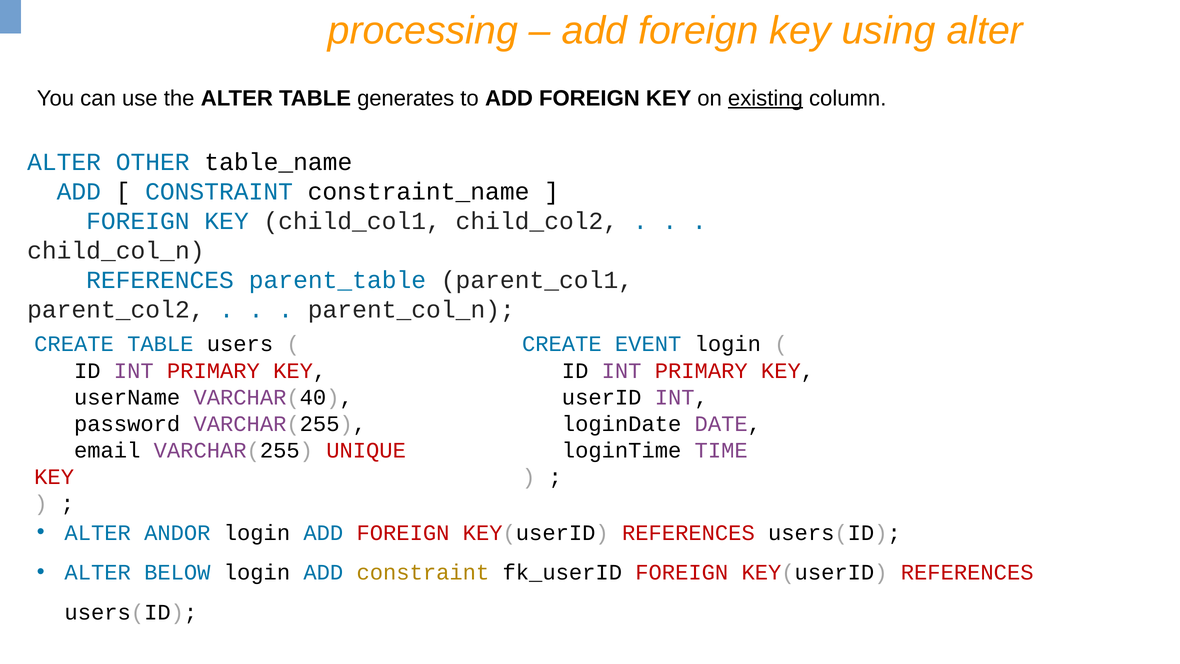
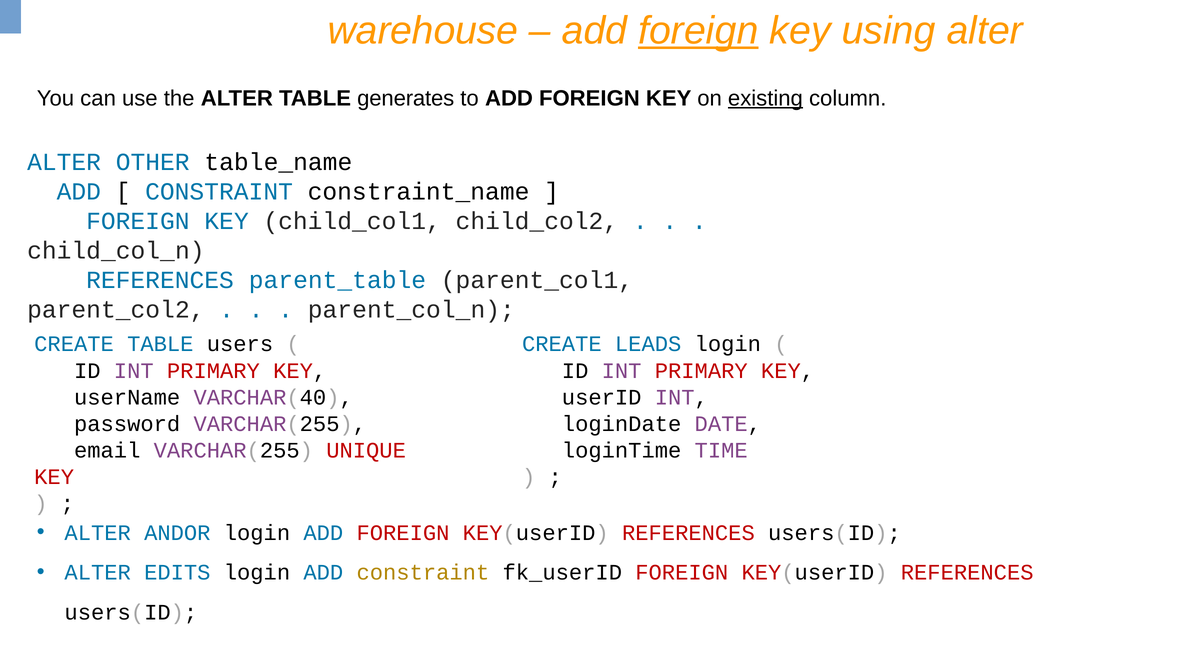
processing: processing -> warehouse
foreign at (698, 31) underline: none -> present
EVENT: EVENT -> LEADS
BELOW: BELOW -> EDITS
